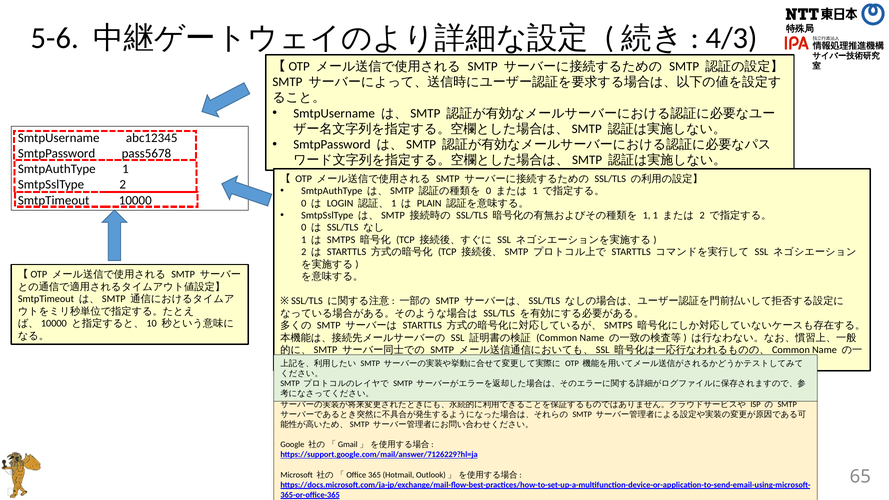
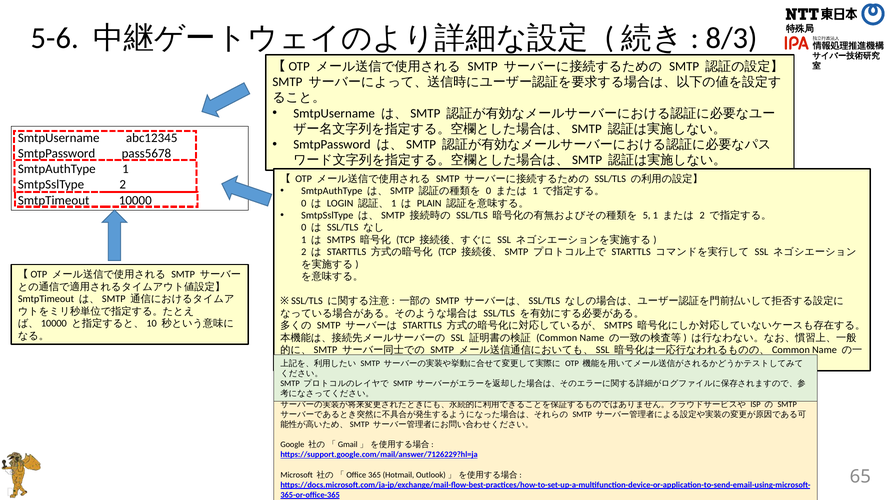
4/3: 4/3 -> 8/3
1 at (647, 215): 1 -> 5
